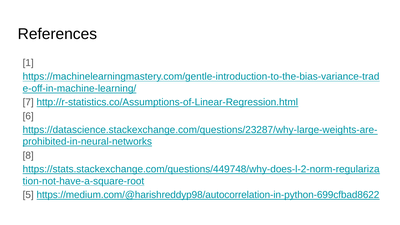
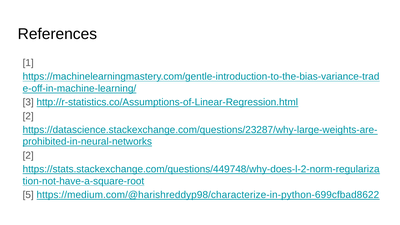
7: 7 -> 3
6 at (28, 116): 6 -> 2
8 at (28, 155): 8 -> 2
https://medium.com/@harishreddyp98/autocorrelation-in-python-699cfbad8622: https://medium.com/@harishreddyp98/autocorrelation-in-python-699cfbad8622 -> https://medium.com/@harishreddyp98/characterize-in-python-699cfbad8622
